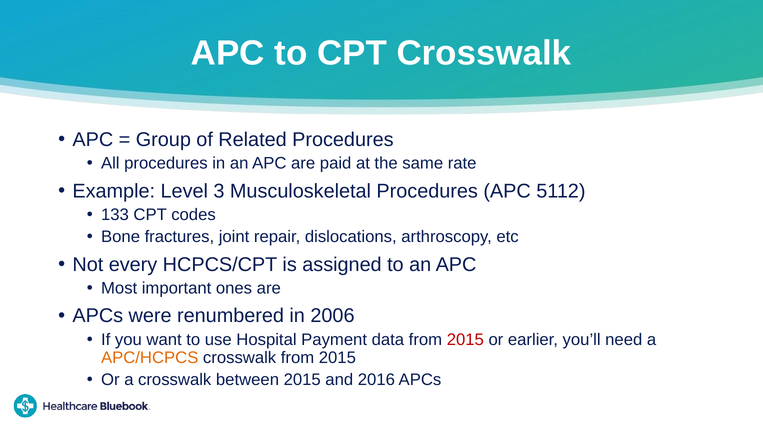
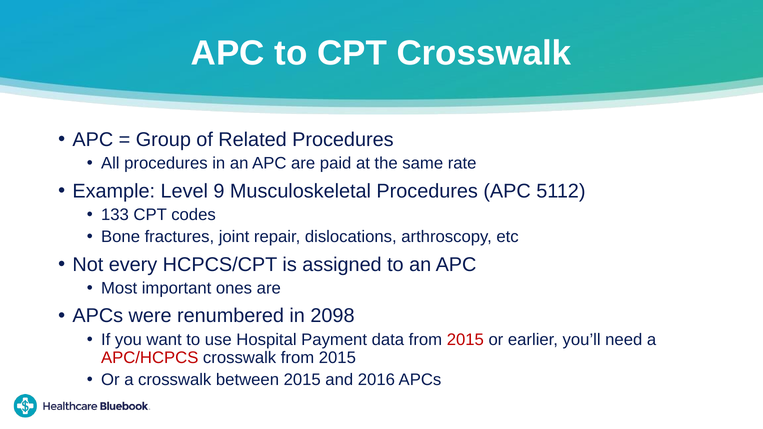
3: 3 -> 9
2006: 2006 -> 2098
APC/HCPCS colour: orange -> red
